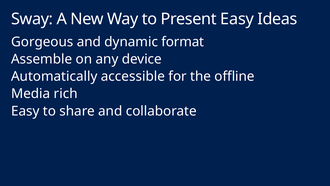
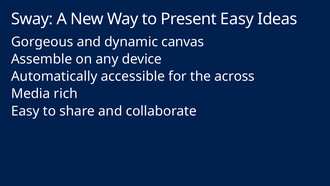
format: format -> canvas
offline: offline -> across
